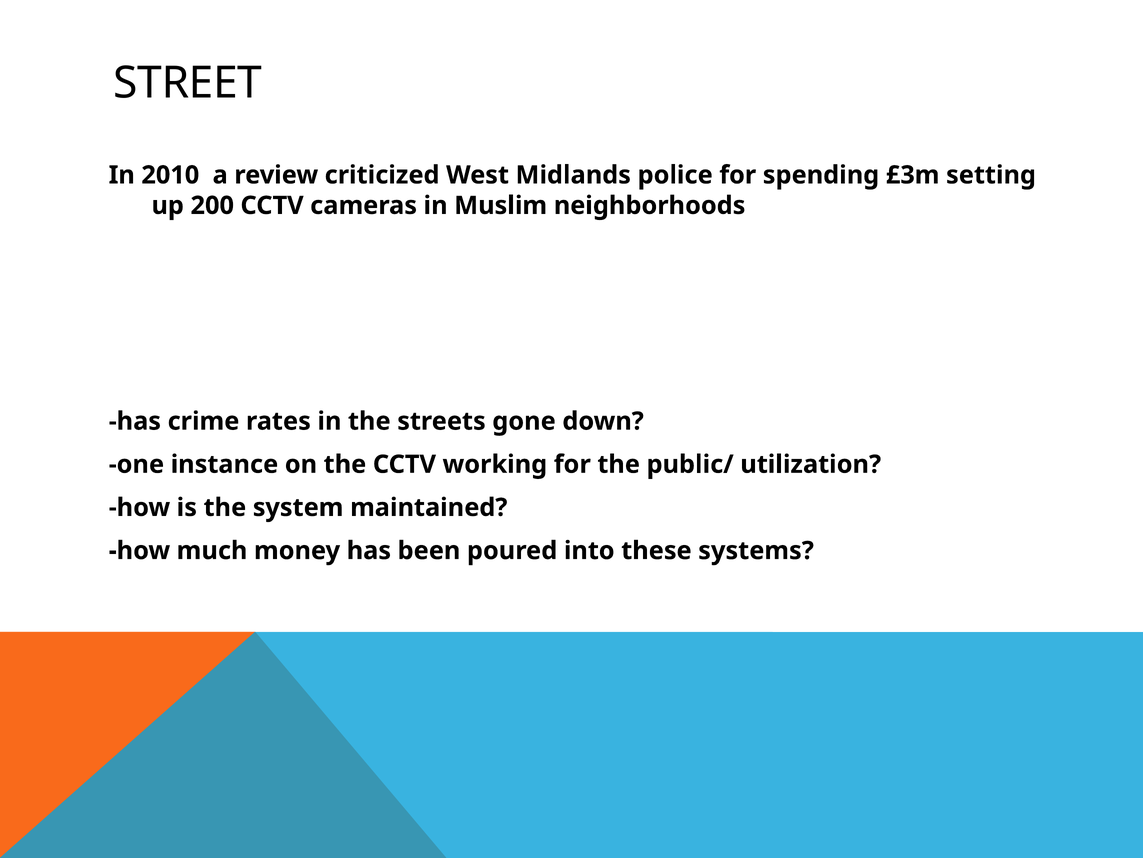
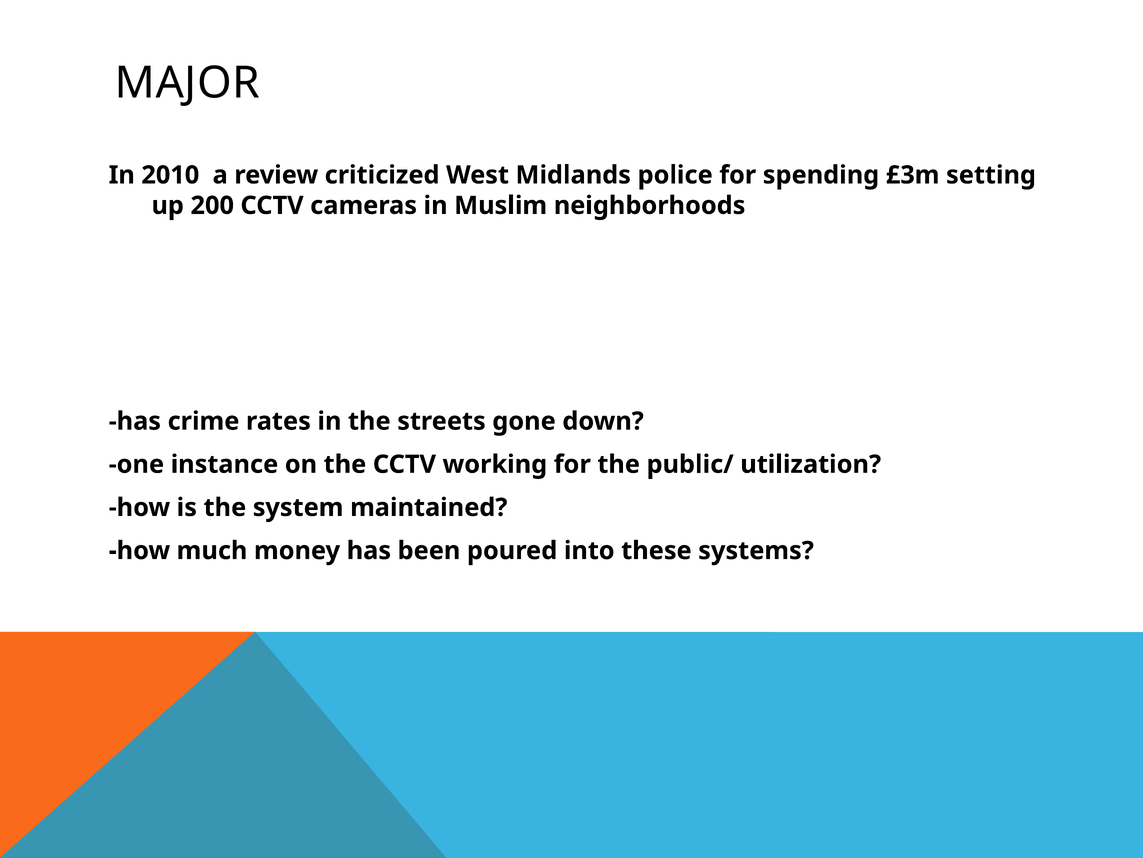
STREET: STREET -> MAJOR
